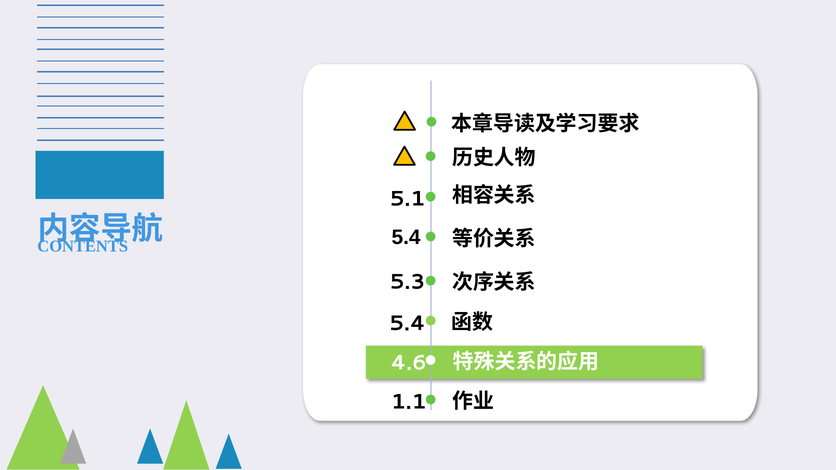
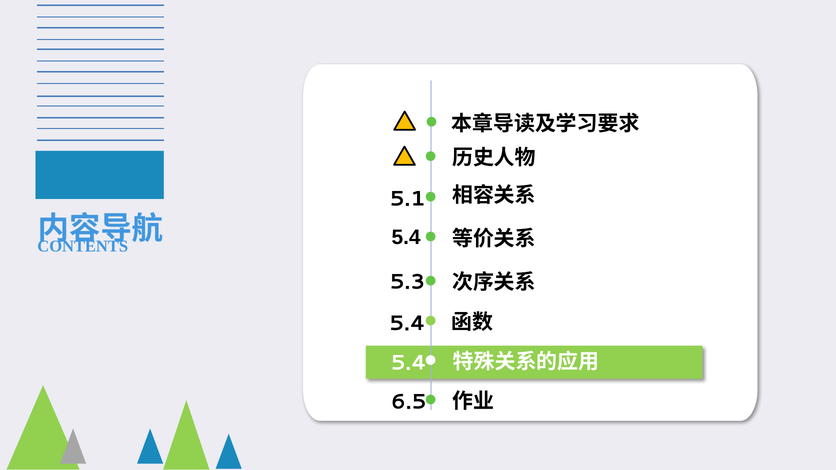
4.6 at (409, 363): 4.6 -> 5.4
1.1: 1.1 -> 6.5
